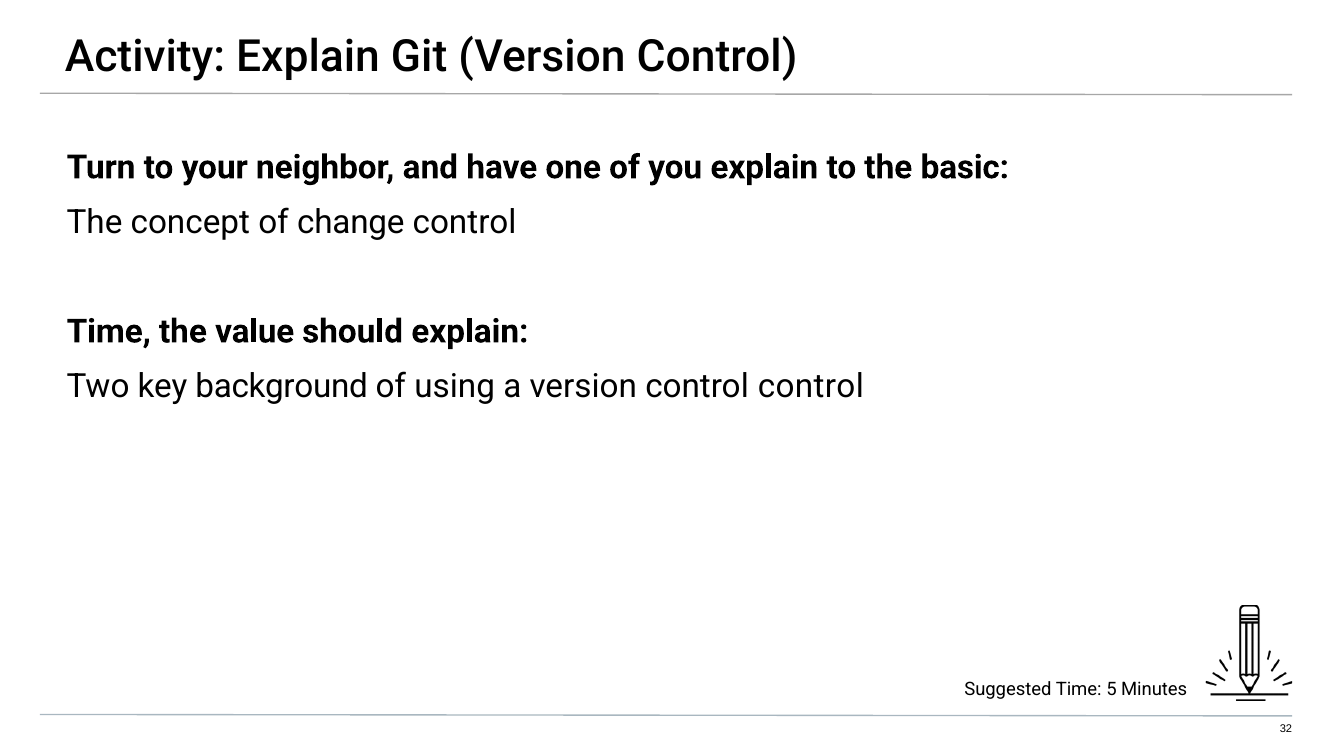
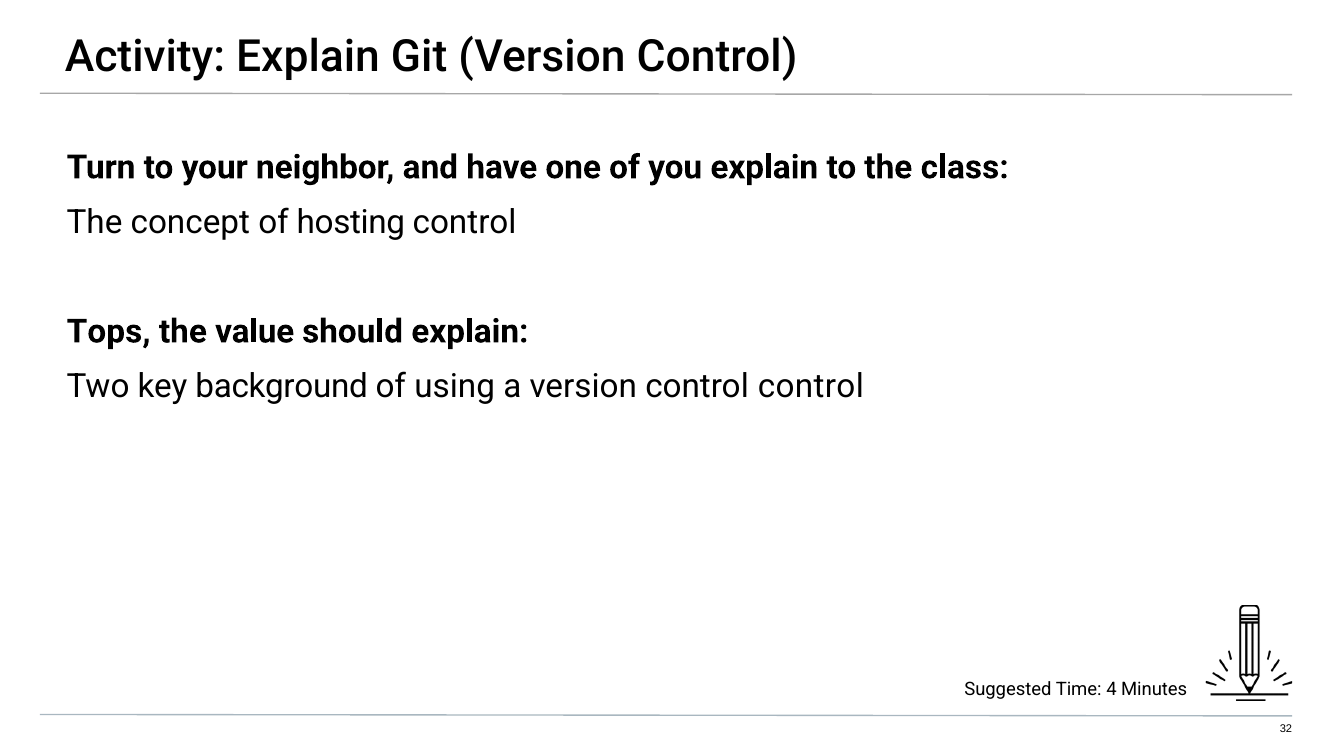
basic: basic -> class
change: change -> hosting
Time at (109, 332): Time -> Tops
5: 5 -> 4
